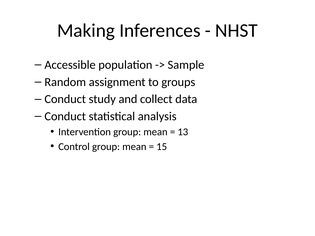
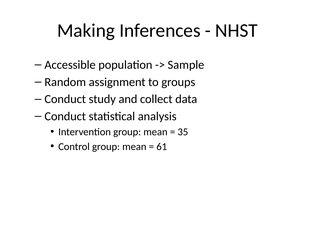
13: 13 -> 35
15: 15 -> 61
